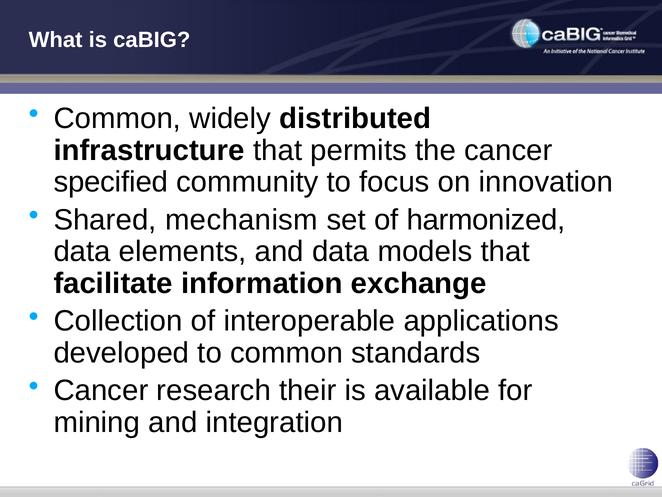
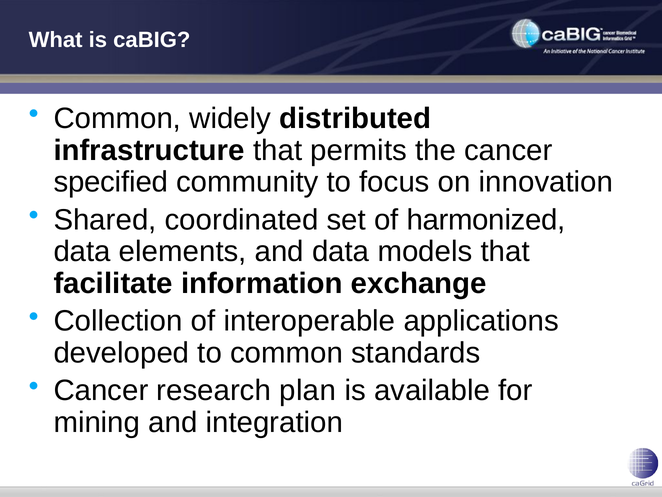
mechanism: mechanism -> coordinated
their: their -> plan
